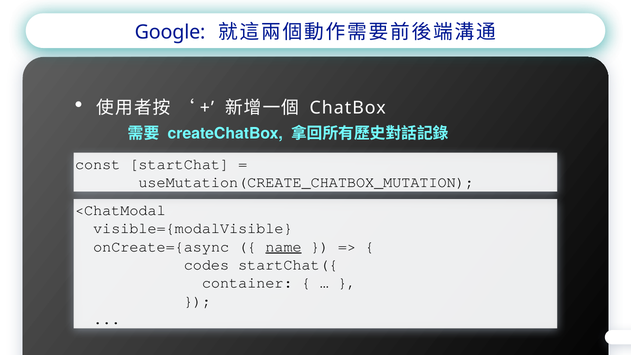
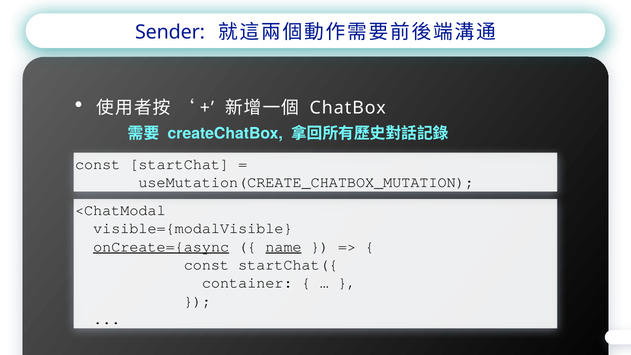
Google: Google -> Sender
onCreate={async underline: none -> present
codes at (206, 265): codes -> const
